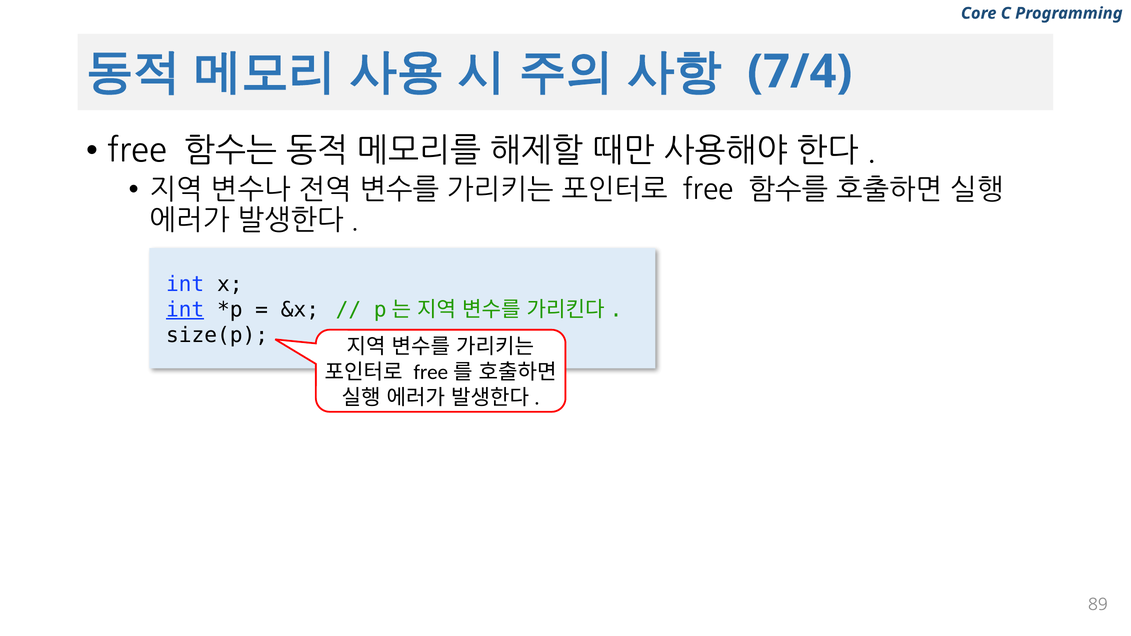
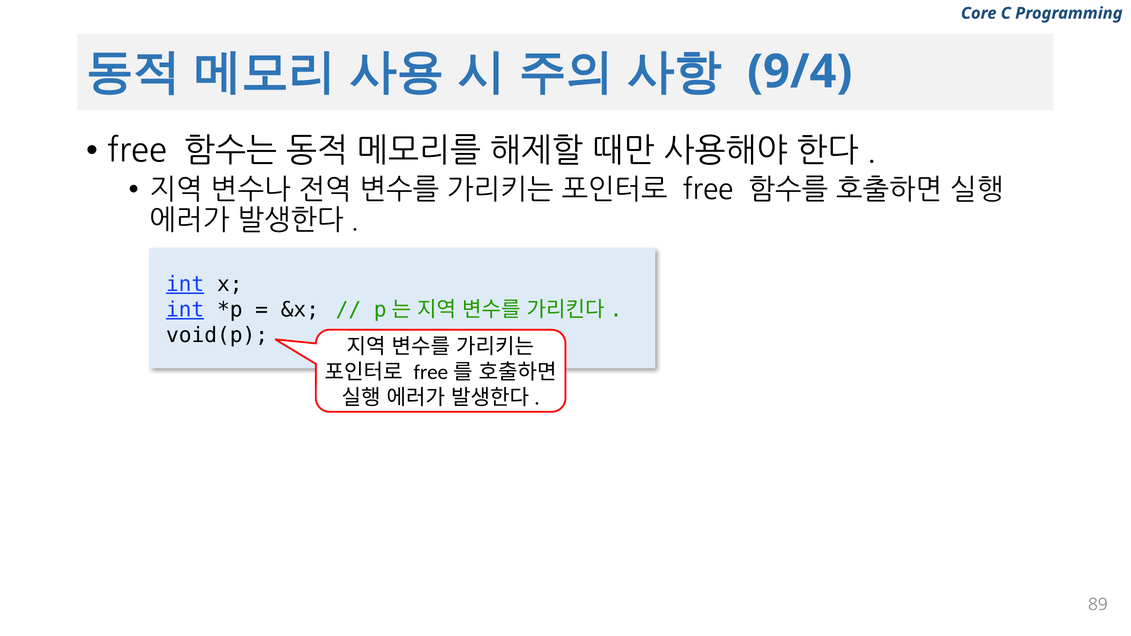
7/4: 7/4 -> 9/4
int at (185, 284) underline: none -> present
size(p: size(p -> void(p
